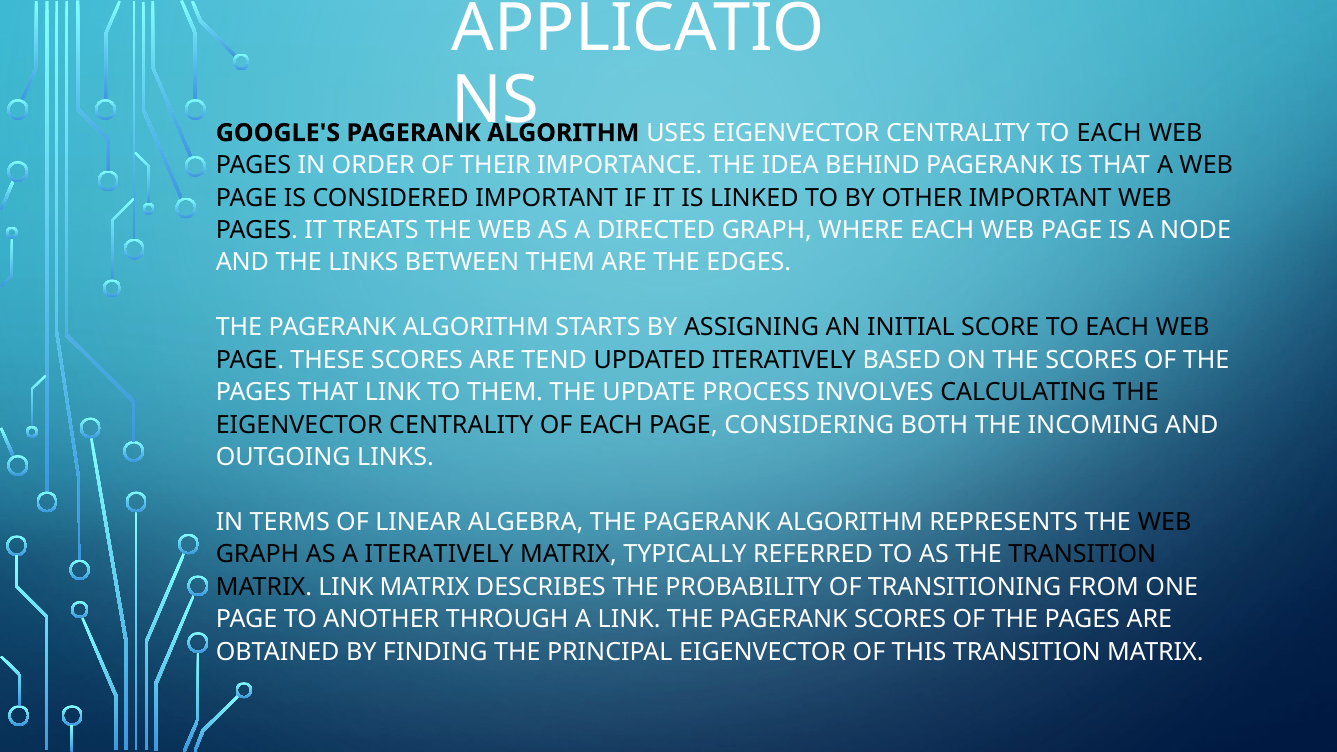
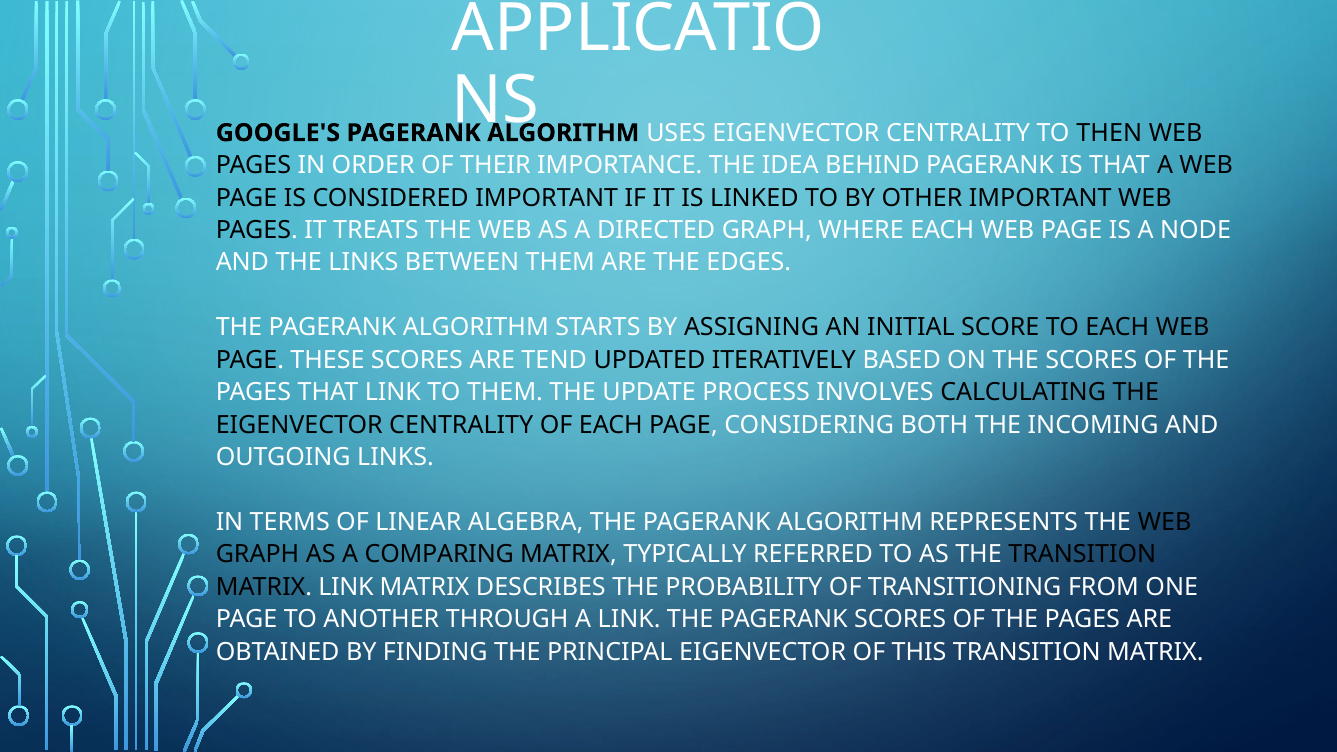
CENTRALITY TO EACH: EACH -> THEN
A ITERATIVELY: ITERATIVELY -> COMPARING
